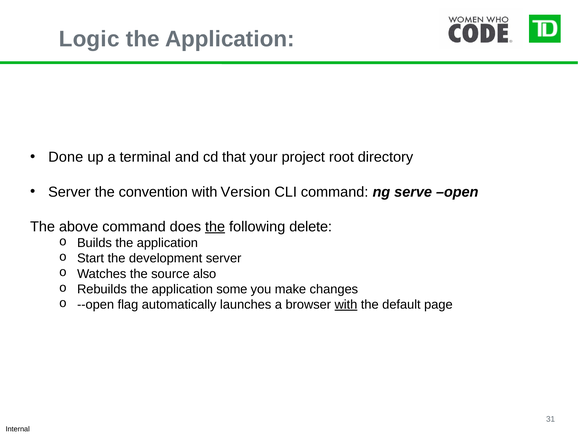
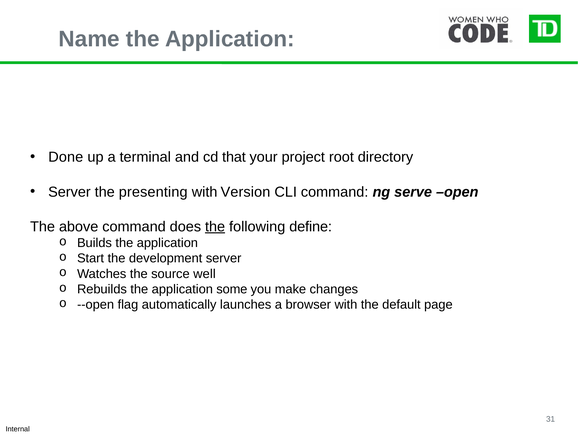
Logic: Logic -> Name
convention: convention -> presenting
delete: delete -> define
also: also -> well
with at (346, 304) underline: present -> none
